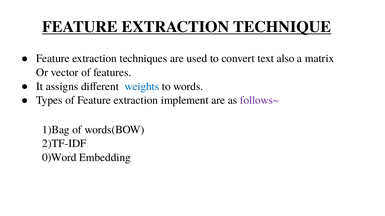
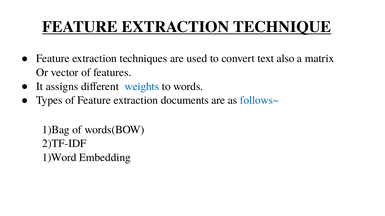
implement: implement -> documents
follows~ colour: purple -> blue
0)Word: 0)Word -> 1)Word
